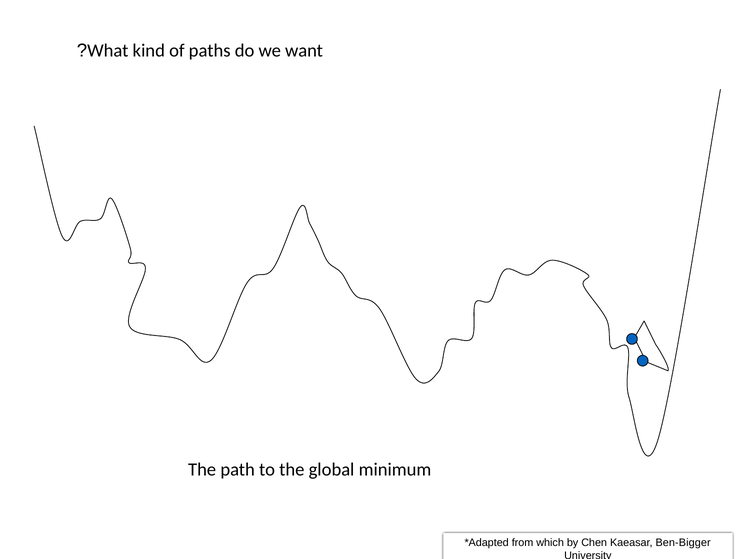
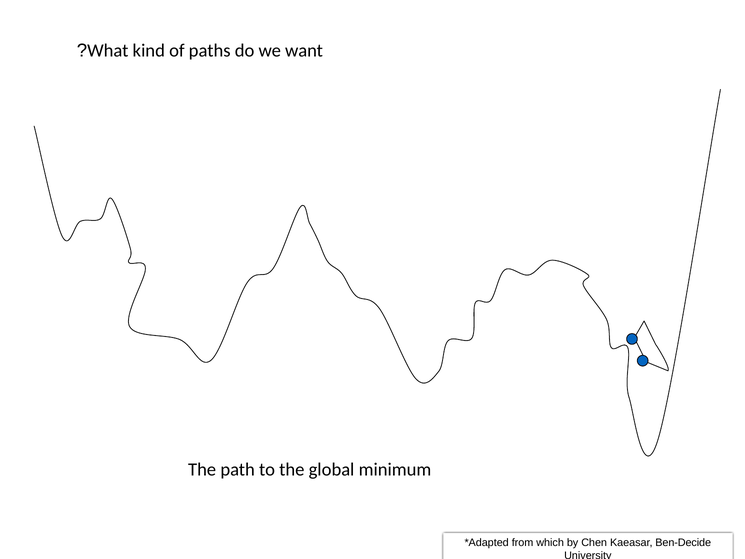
Ben-Bigger: Ben-Bigger -> Ben-Decide
